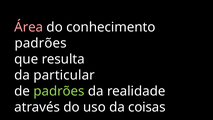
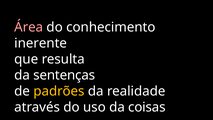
padrões at (41, 43): padrões -> inerente
particular: particular -> sentenças
padrões at (59, 91) colour: light green -> yellow
